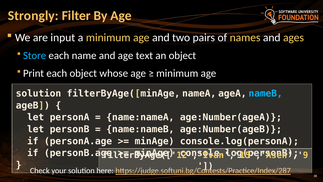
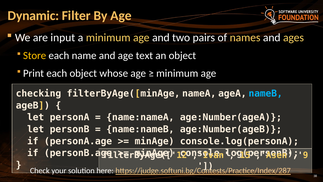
Strongly: Strongly -> Dynamic
Store colour: light blue -> yellow
solution at (38, 93): solution -> checking
